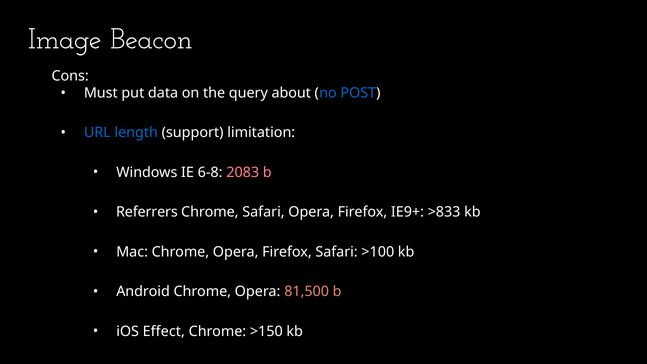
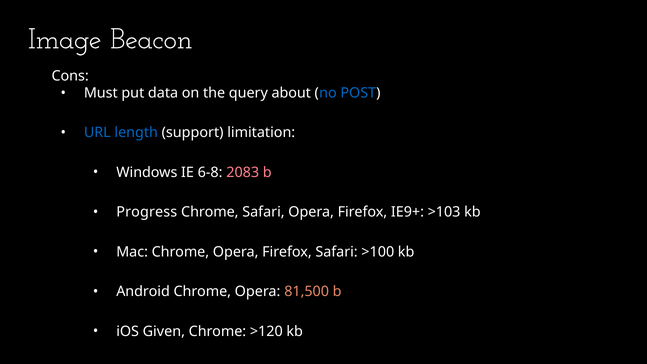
Referrers: Referrers -> Progress
>833: >833 -> >103
Effect: Effect -> Given
>150: >150 -> >120
